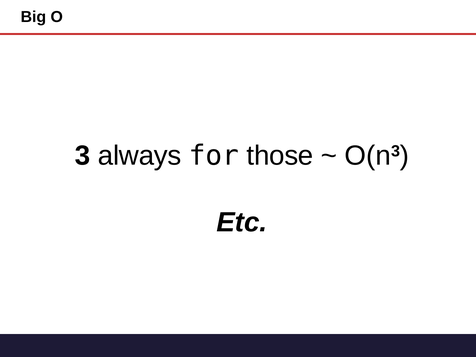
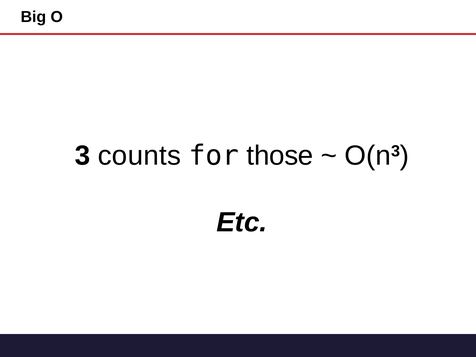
always: always -> counts
